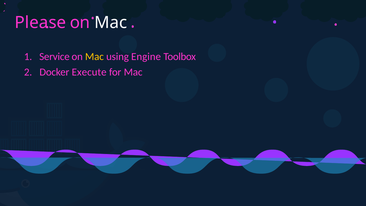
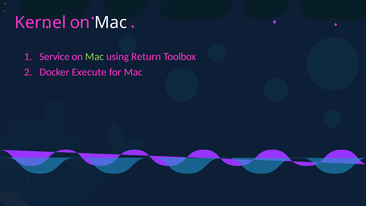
Please: Please -> Kernel
Mac at (94, 57) colour: yellow -> light green
Engine: Engine -> Return
